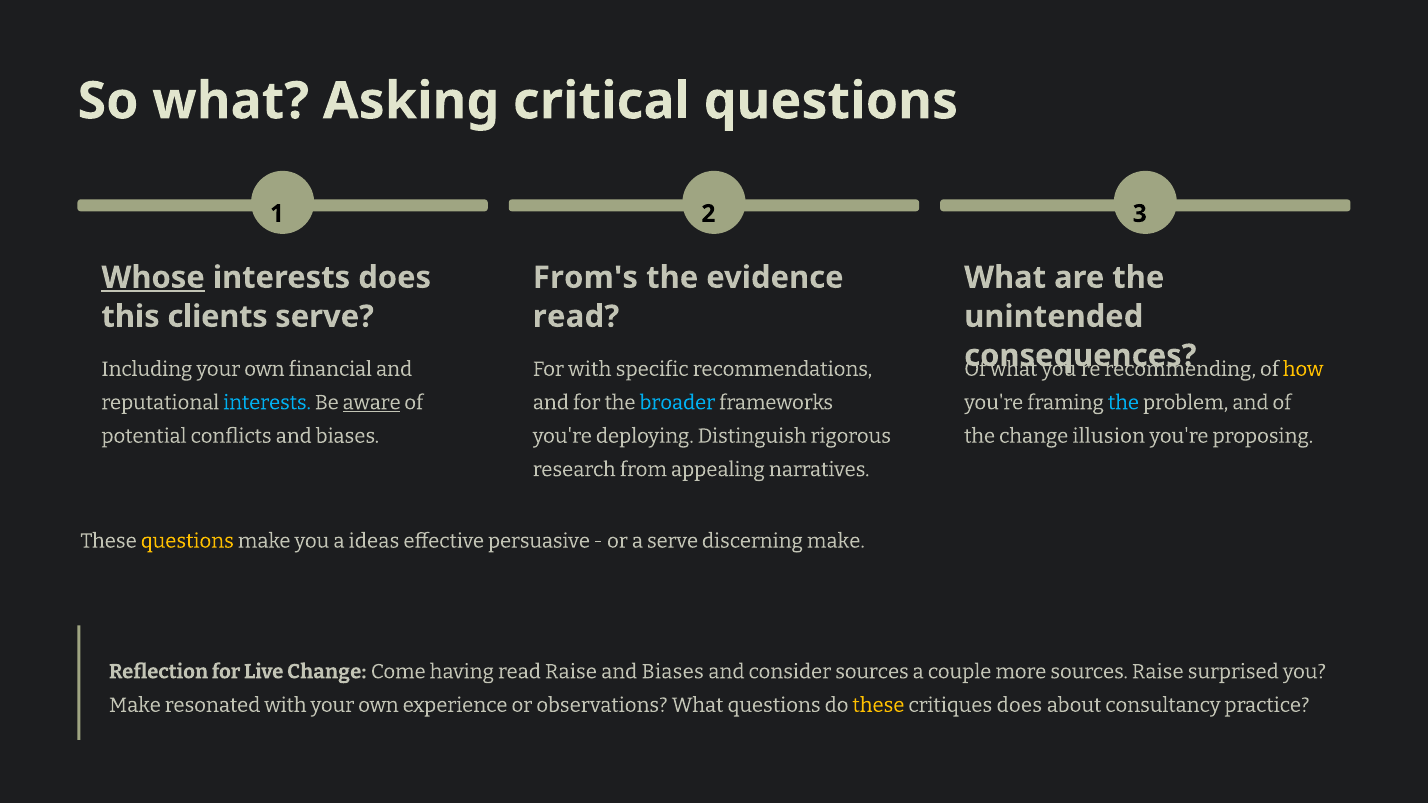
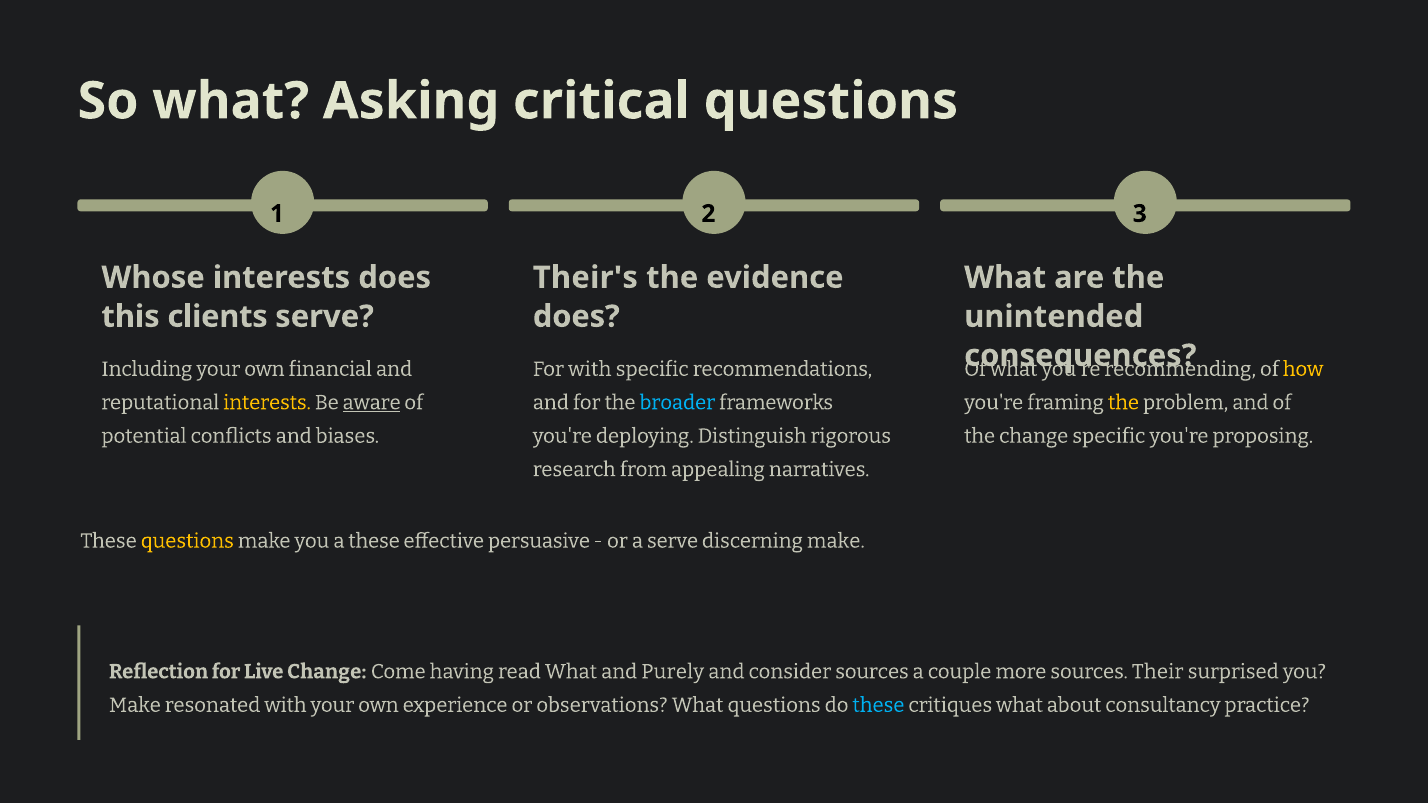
Whose underline: present -> none
From's: From's -> Their's
read at (576, 317): read -> does
interests at (267, 403) colour: light blue -> yellow
the at (1123, 403) colour: light blue -> yellow
change illusion: illusion -> specific
a ideas: ideas -> these
read Raise: Raise -> What
Biases at (673, 672): Biases -> Purely
sources Raise: Raise -> Their
these at (878, 705) colour: yellow -> light blue
critiques does: does -> what
